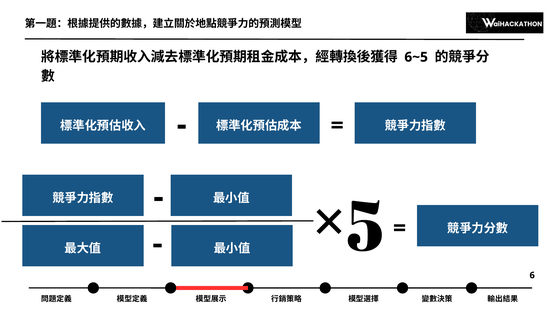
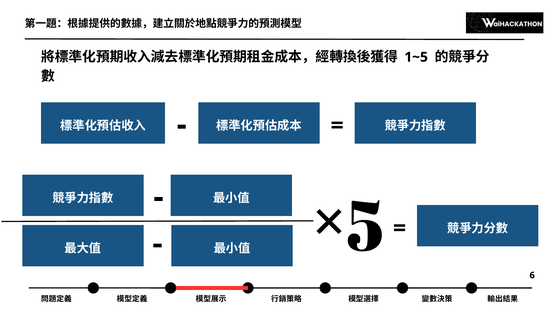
6~5: 6~5 -> 1~5
